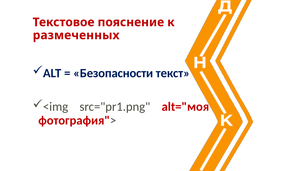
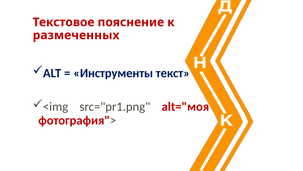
Безопасности: Безопасности -> Инструменты
